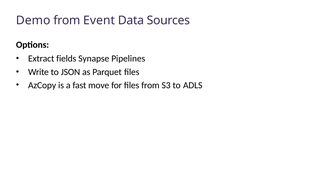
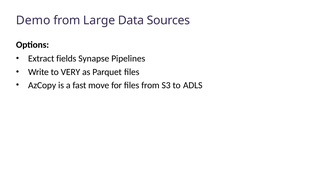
Event: Event -> Large
JSON: JSON -> VERY
